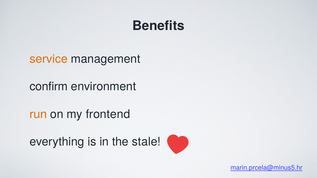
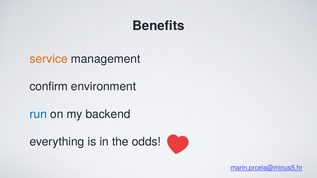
run colour: orange -> blue
frontend: frontend -> backend
stale: stale -> odds
